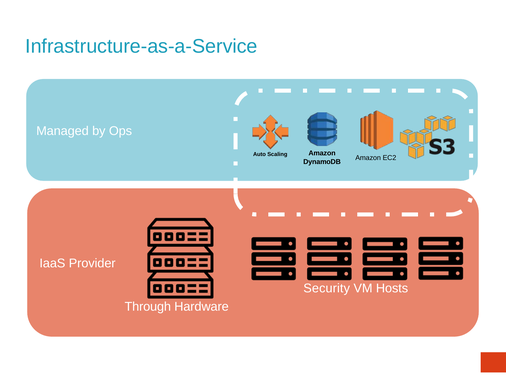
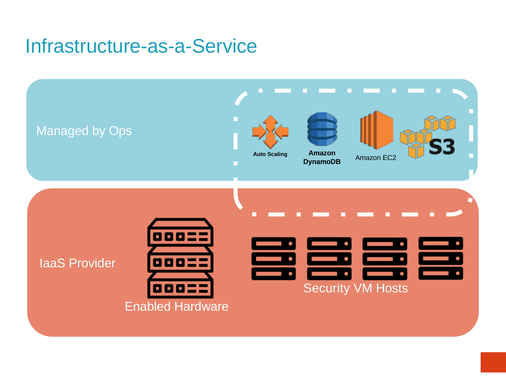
Through: Through -> Enabled
